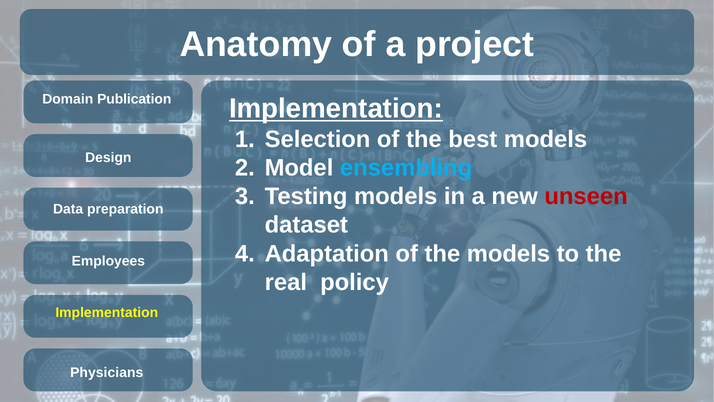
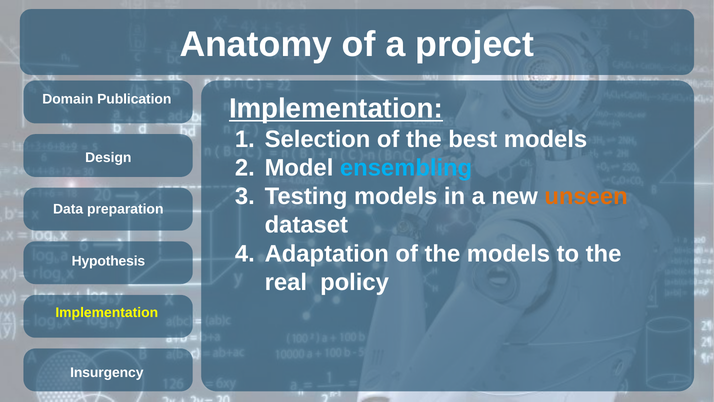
unseen colour: red -> orange
Employees: Employees -> Hypothesis
Physicians: Physicians -> Insurgency
